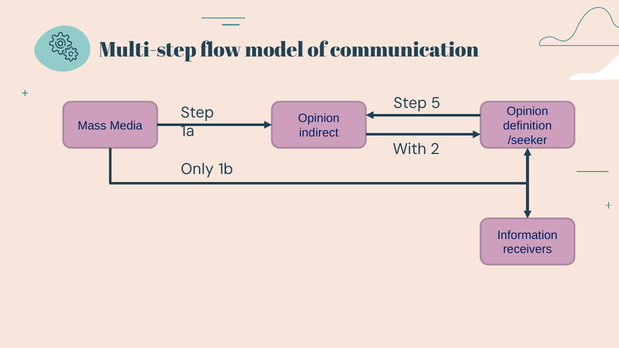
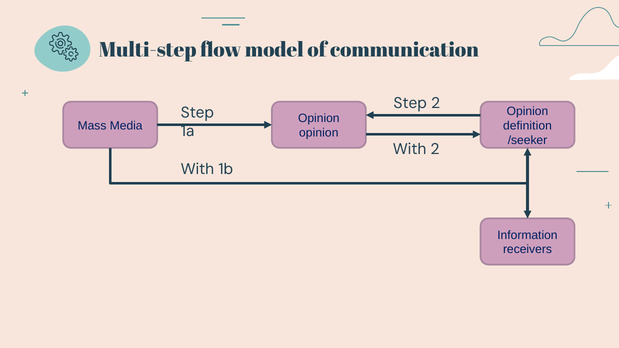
Step 5: 5 -> 2
indirect at (319, 133): indirect -> opinion
Only at (197, 169): Only -> With
